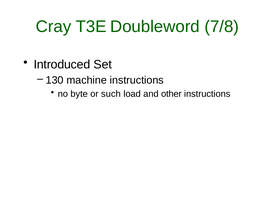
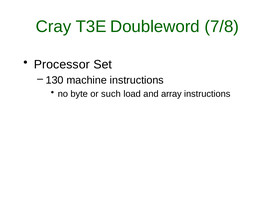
Introduced: Introduced -> Processor
other: other -> array
